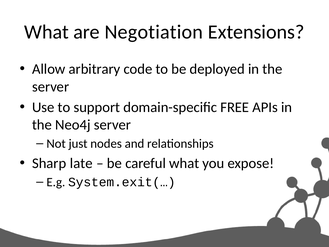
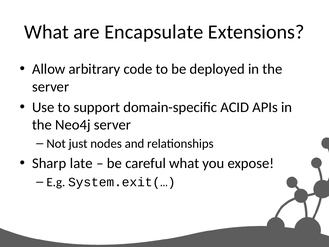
Negotiation: Negotiation -> Encapsulate
FREE: FREE -> ACID
